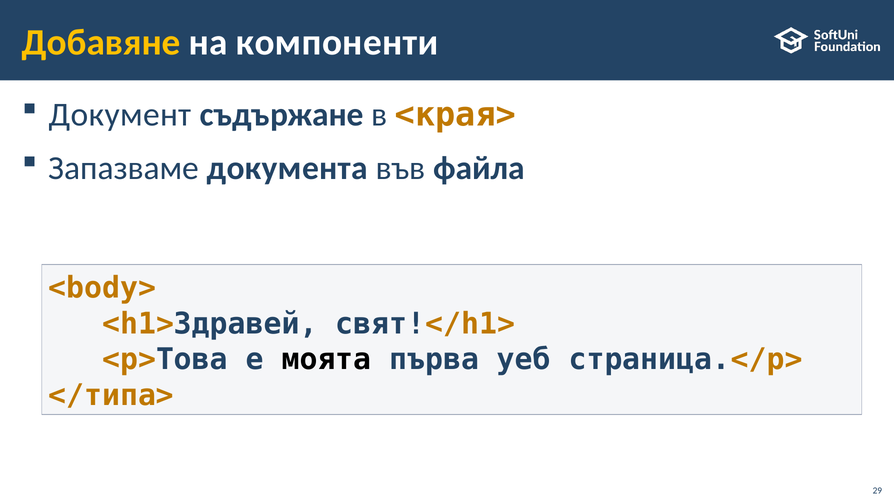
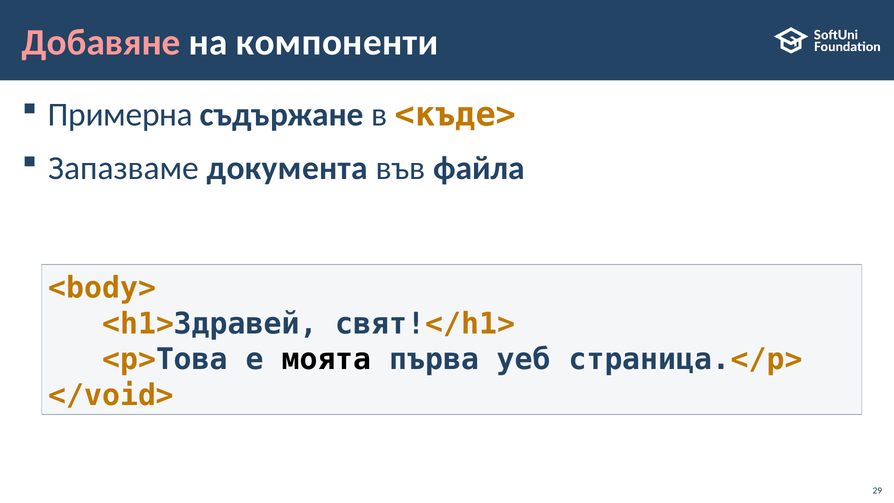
Добавяне colour: yellow -> pink
Документ: Документ -> Примерна
<края>: <края> -> <къде>
</типа>: </типа> -> </void>
